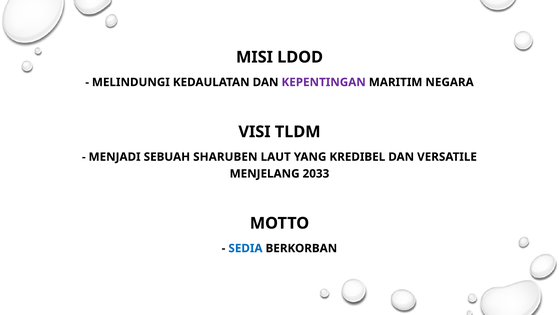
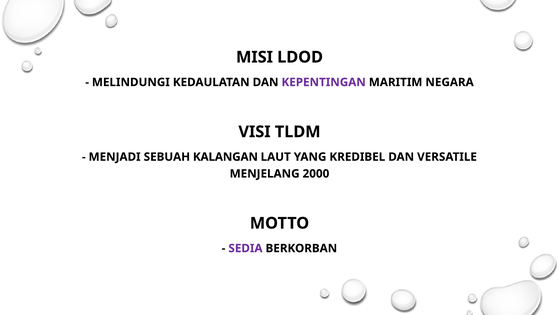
SHARUBEN: SHARUBEN -> KALANGAN
2033: 2033 -> 2000
SEDIA colour: blue -> purple
